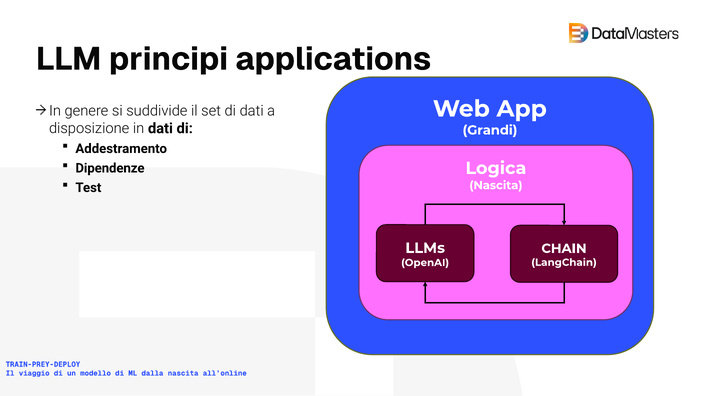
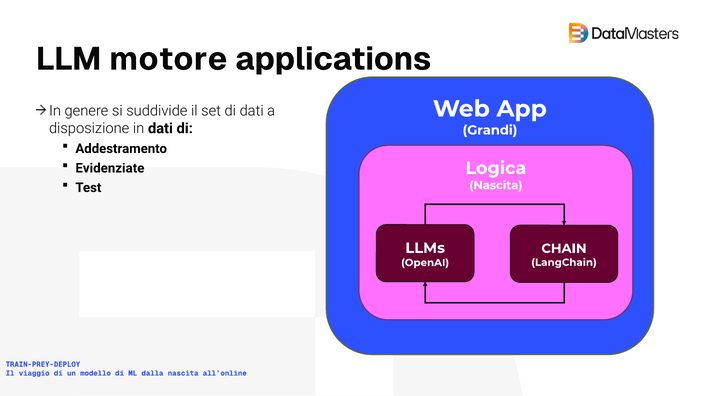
principi: principi -> motore
Dipendenze: Dipendenze -> Evidenziate
